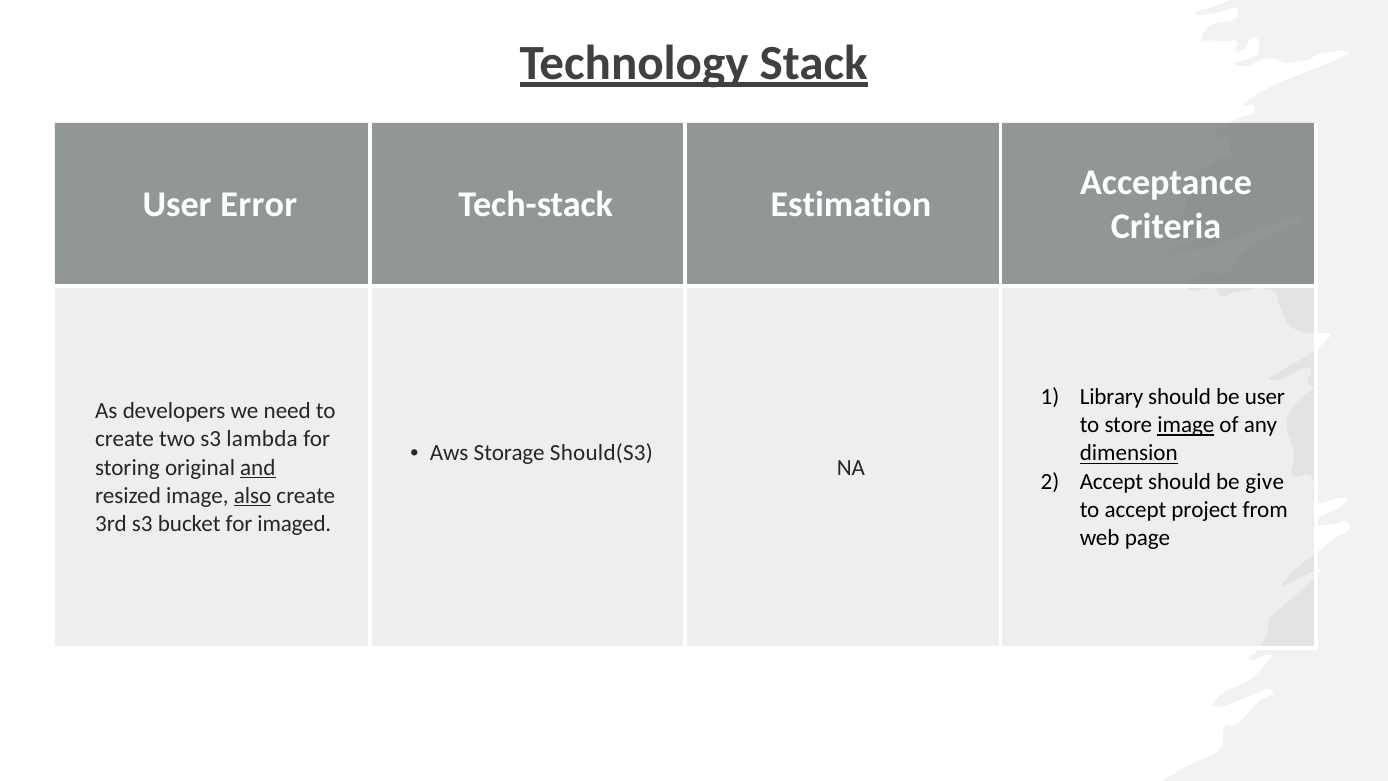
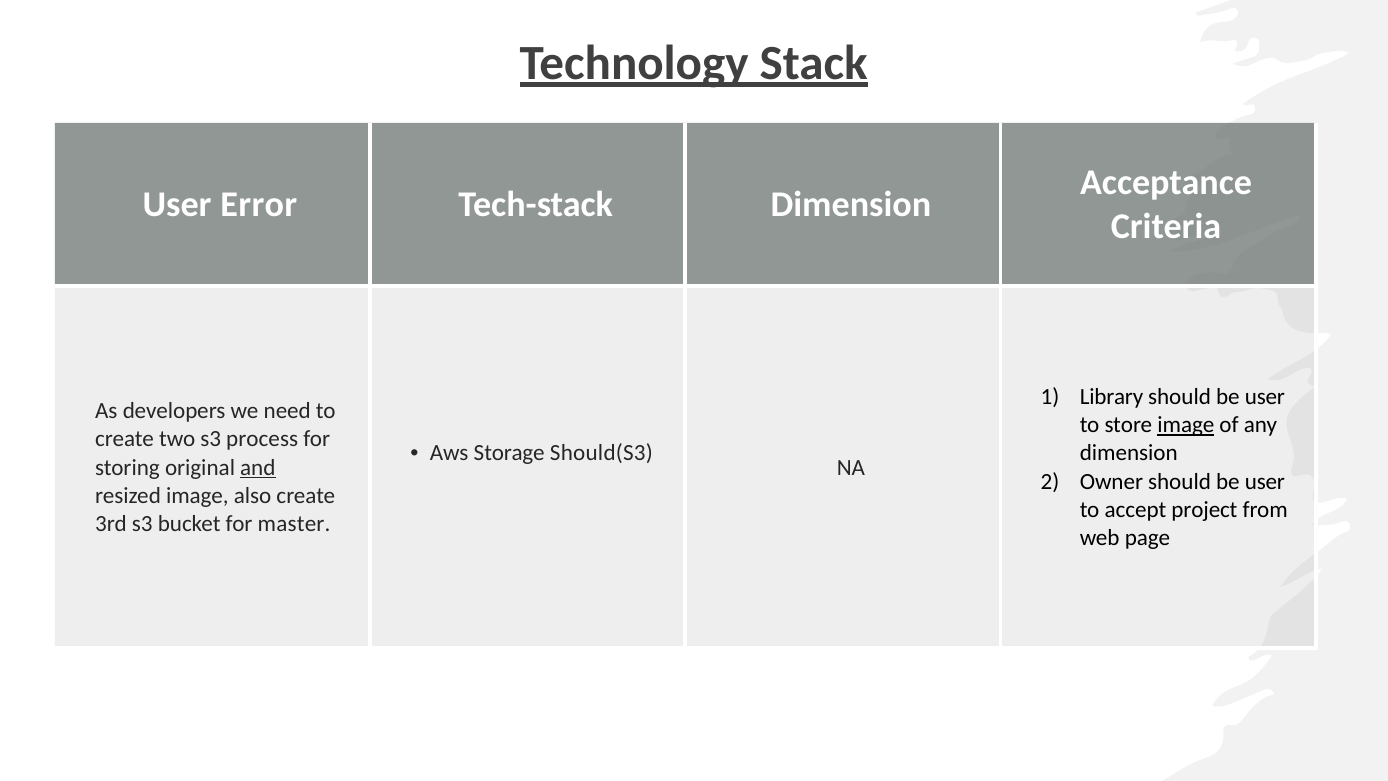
Tech-stack Estimation: Estimation -> Dimension
lambda: lambda -> process
dimension at (1129, 453) underline: present -> none
Accept at (1111, 481): Accept -> Owner
give at (1265, 481): give -> user
also underline: present -> none
imaged: imaged -> master
